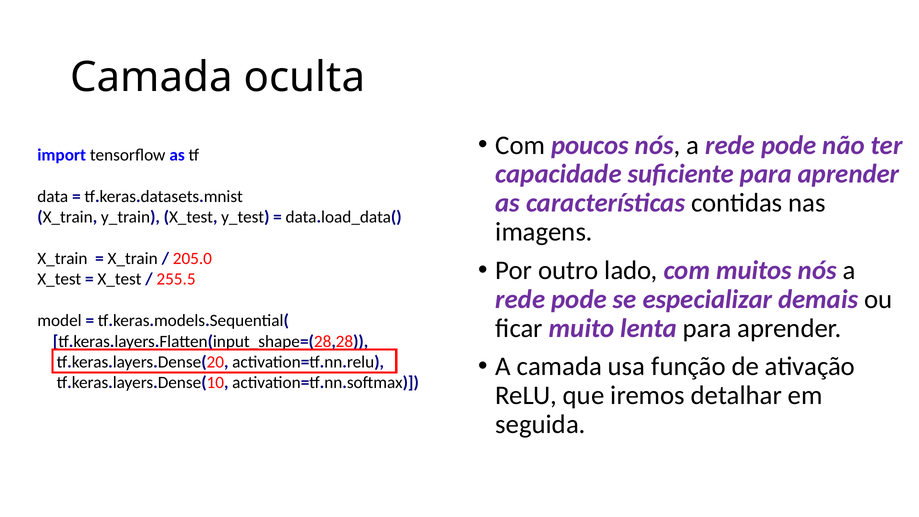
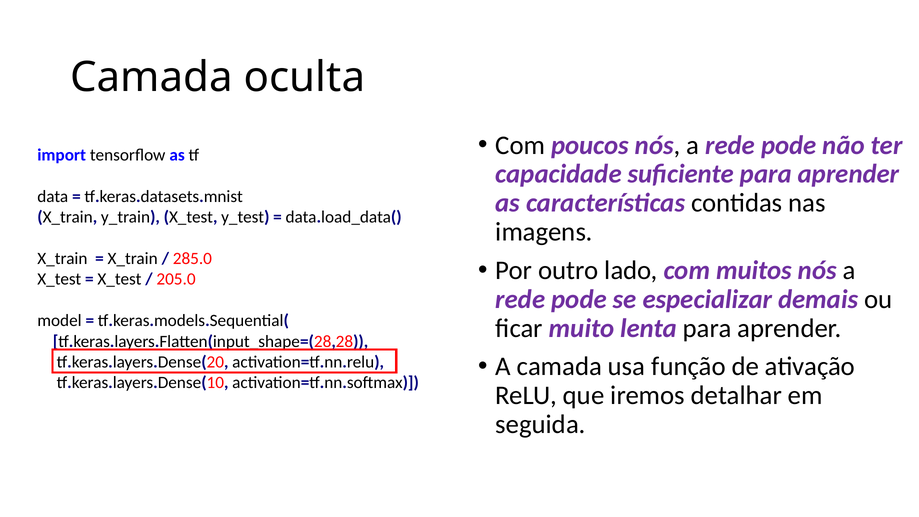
205.0: 205.0 -> 285.0
255.5: 255.5 -> 205.0
